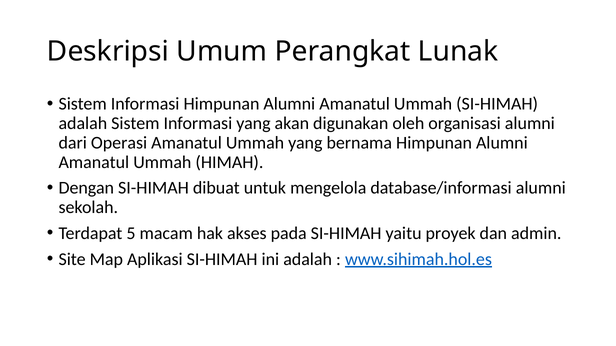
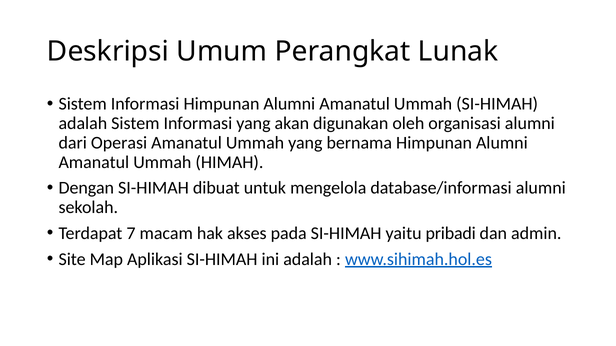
5: 5 -> 7
proyek: proyek -> pribadi
